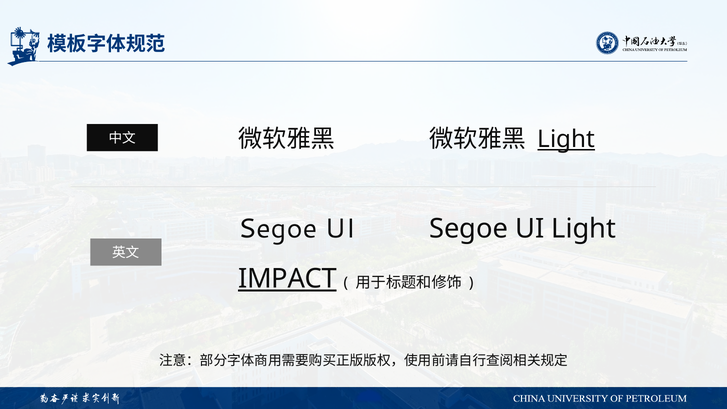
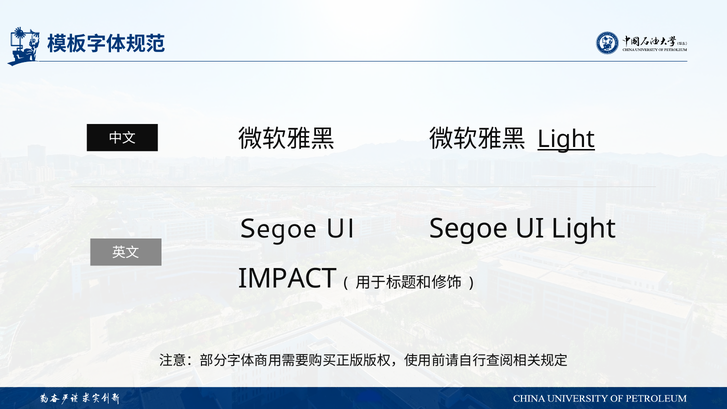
IMPACT underline: present -> none
